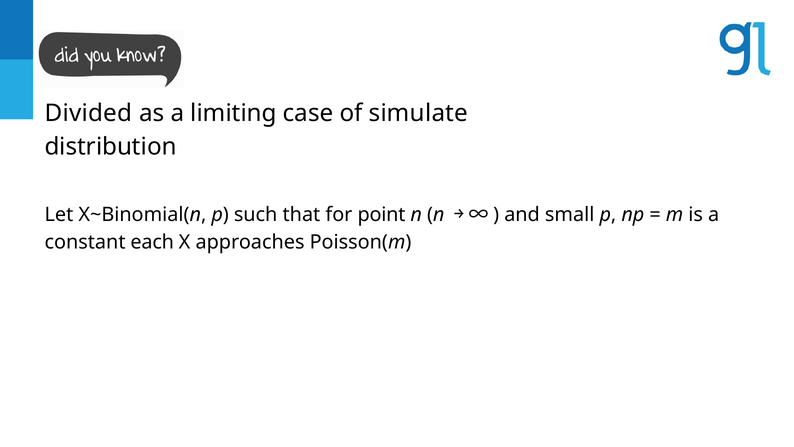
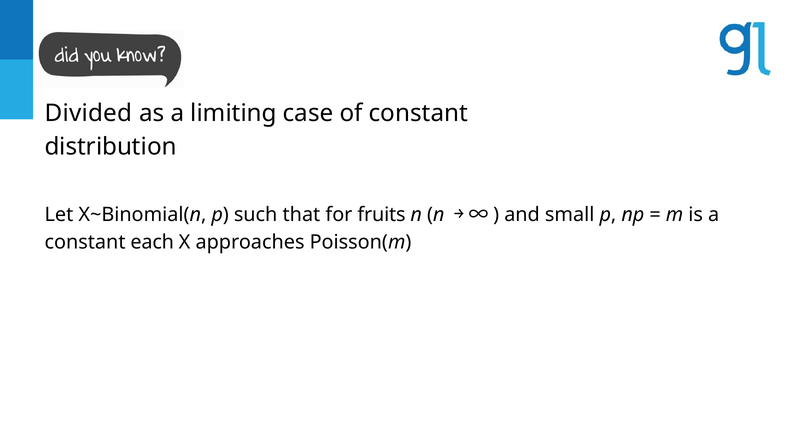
of simulate: simulate -> constant
point: point -> fruits
